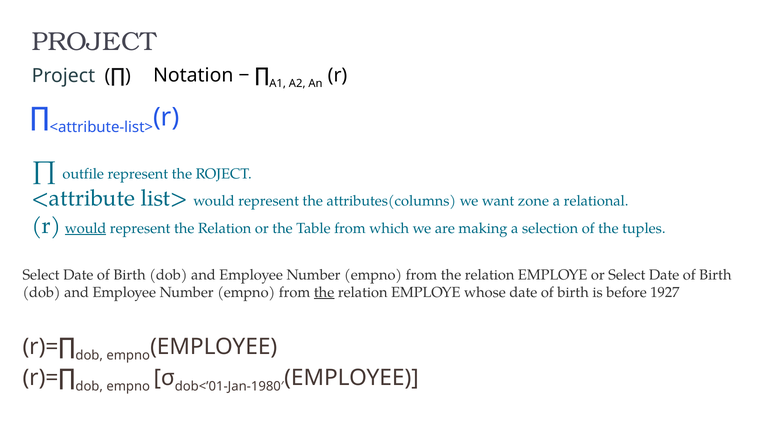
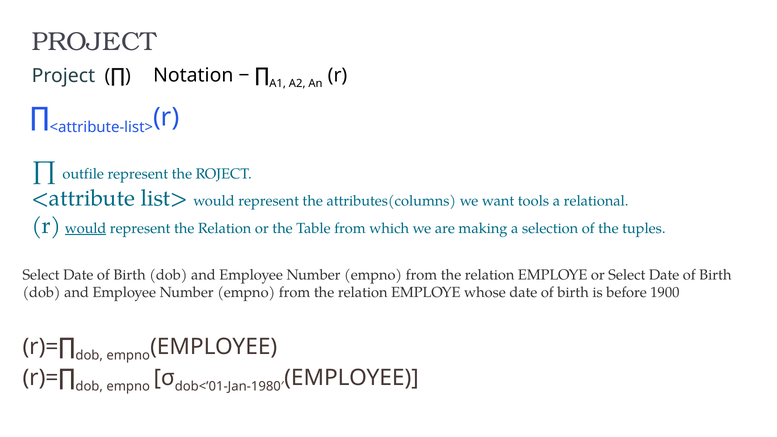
zone: zone -> tools
the at (324, 292) underline: present -> none
1927: 1927 -> 1900
